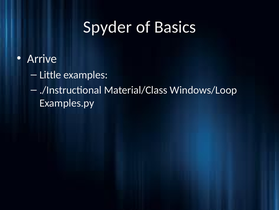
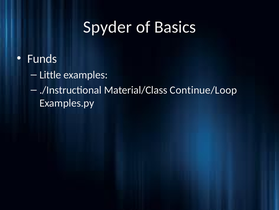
Arrive: Arrive -> Funds
Windows/Loop: Windows/Loop -> Continue/Loop
